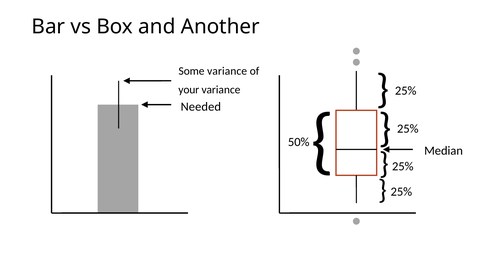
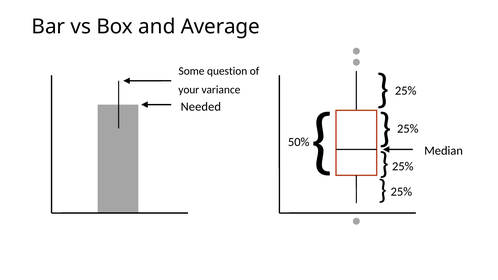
Another: Another -> Average
Some variance: variance -> question
